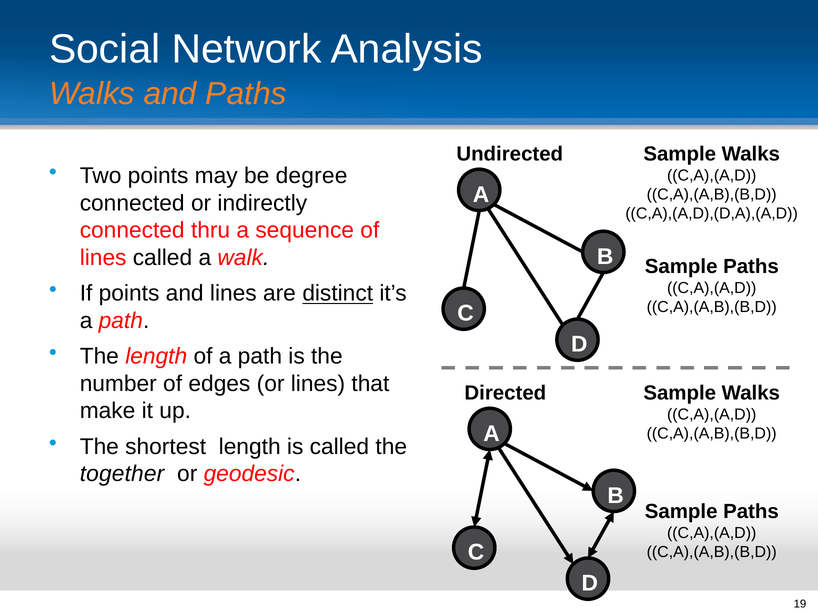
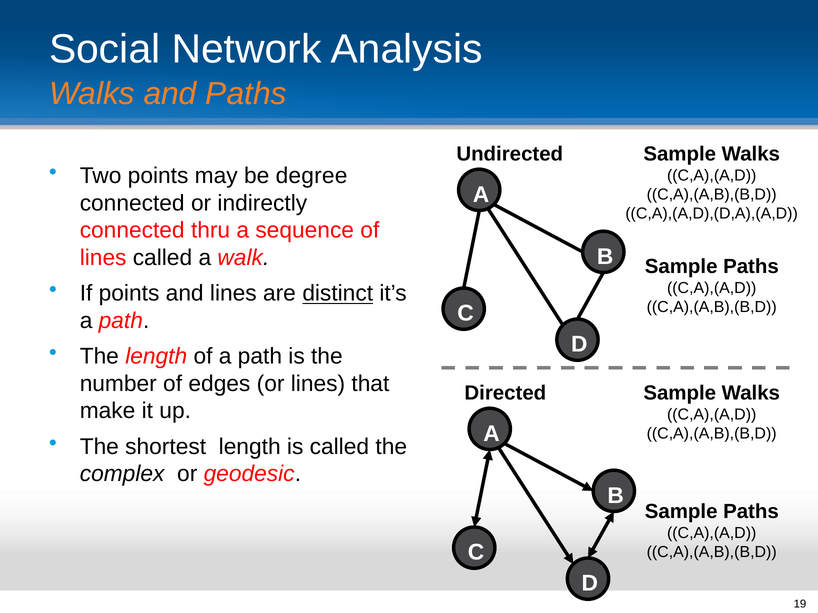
together: together -> complex
